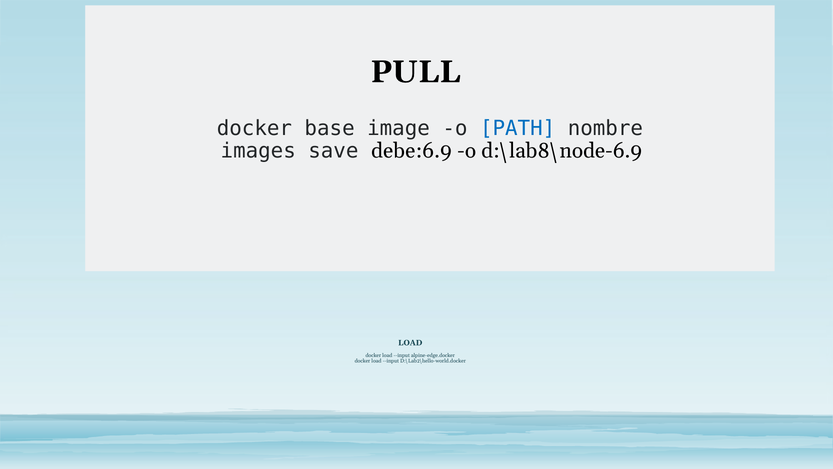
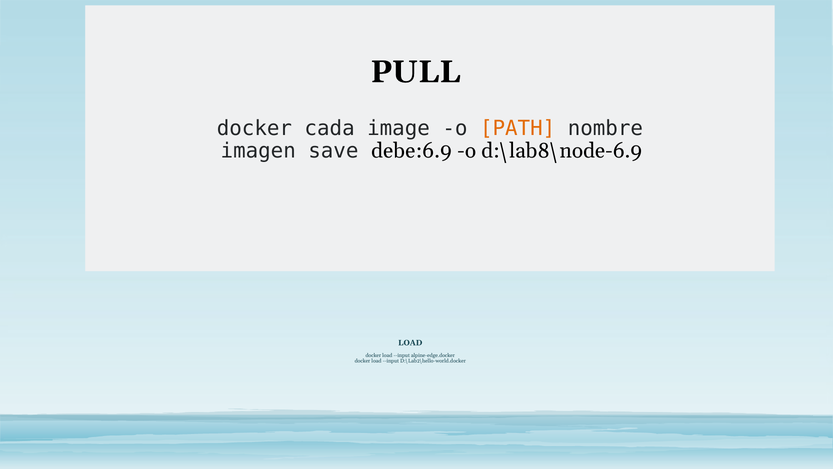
base: base -> cada
PATH colour: blue -> orange
images: images -> imagen
